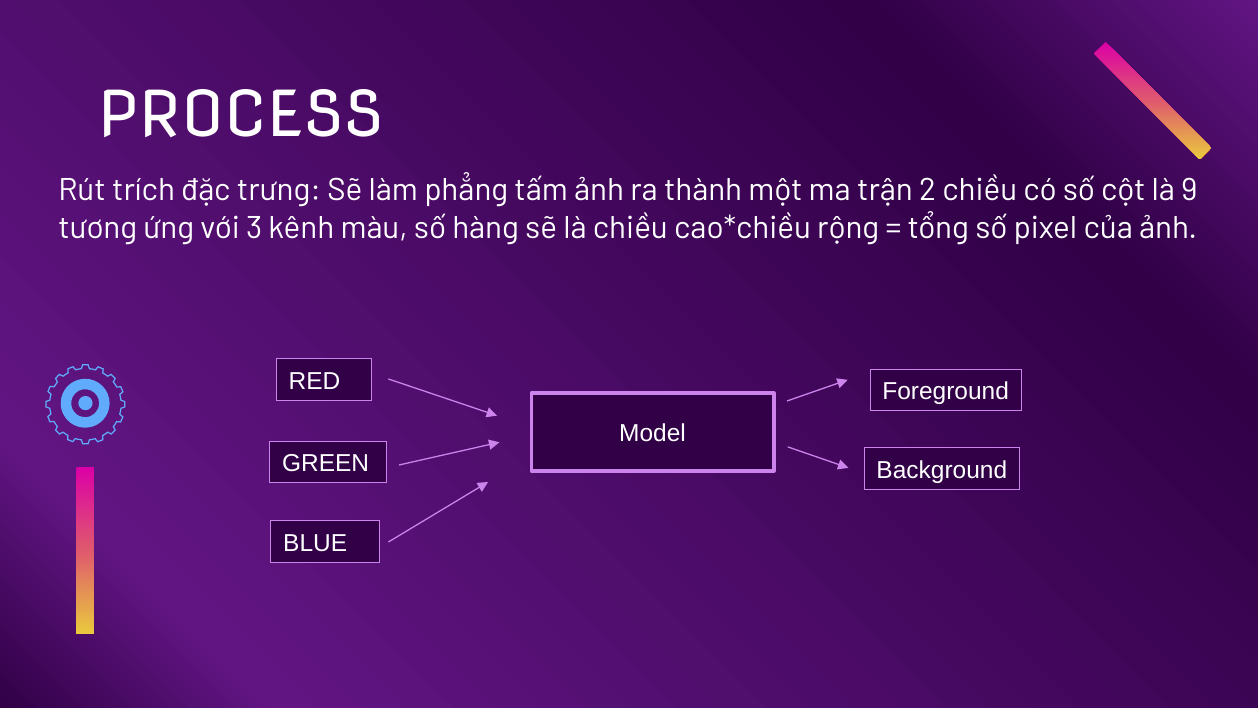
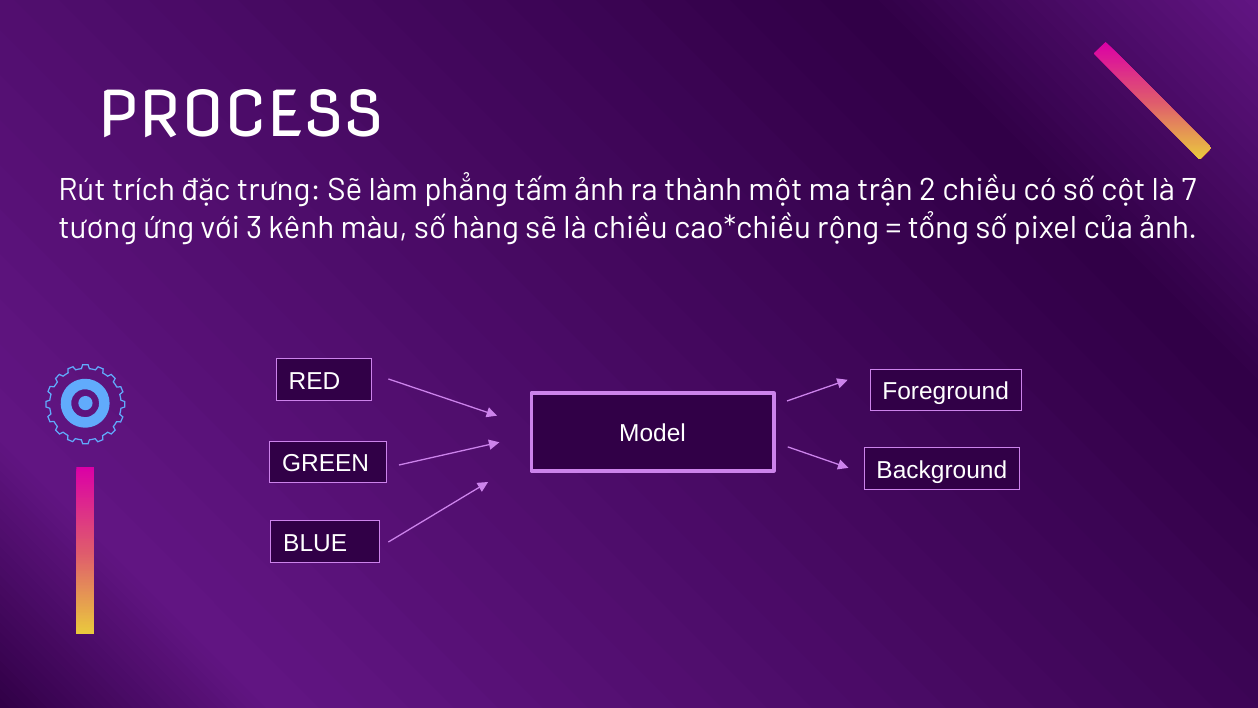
9: 9 -> 7
